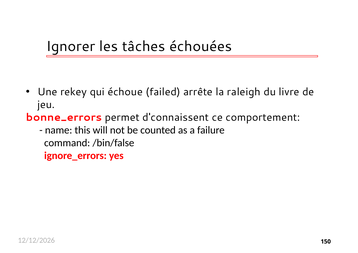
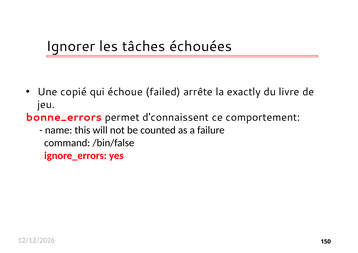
rekey: rekey -> copié
raleigh: raleigh -> exactly
